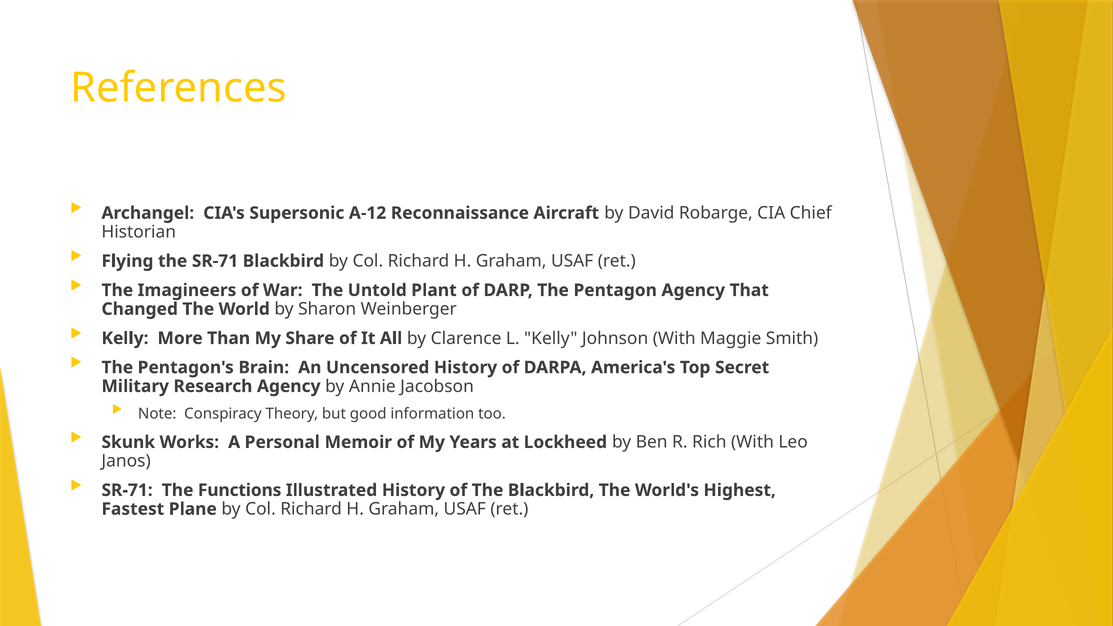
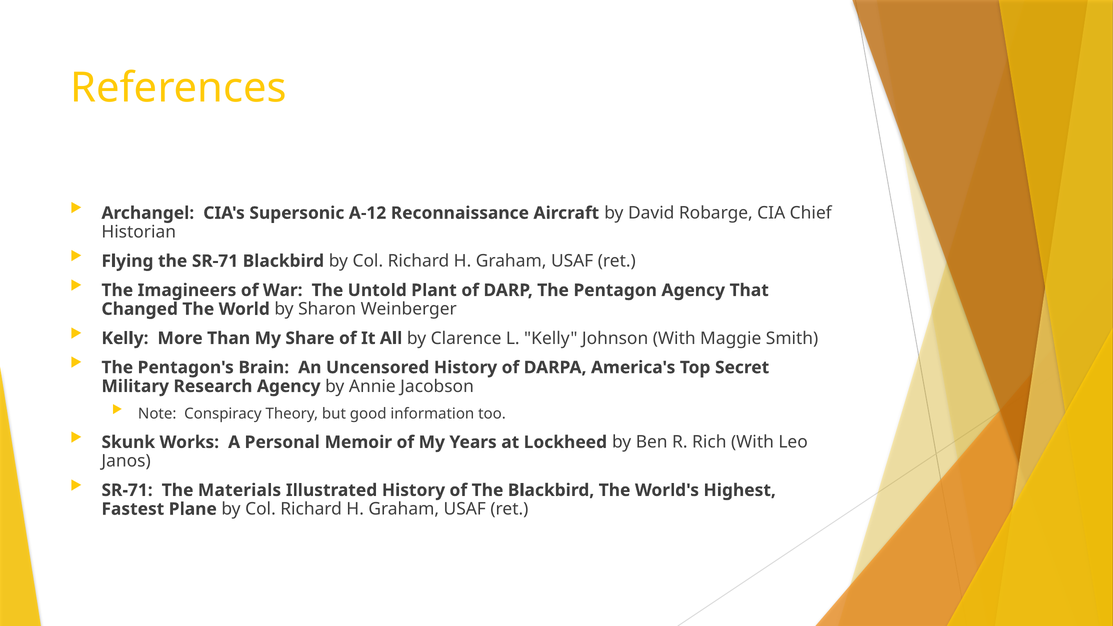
Functions: Functions -> Materials
